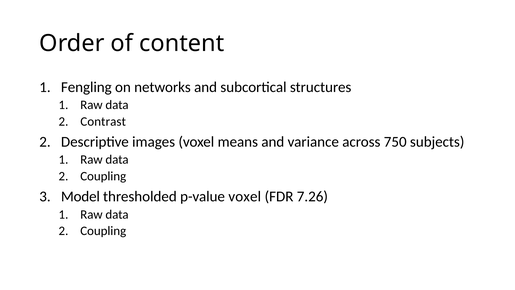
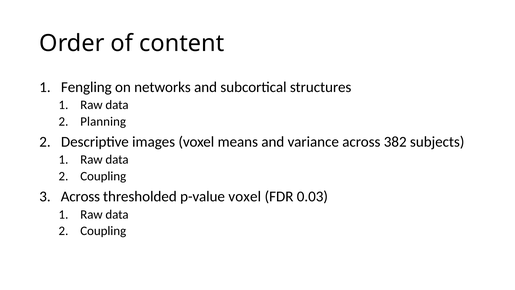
Contrast: Contrast -> Planning
750: 750 -> 382
Model at (80, 196): Model -> Across
7.26: 7.26 -> 0.03
